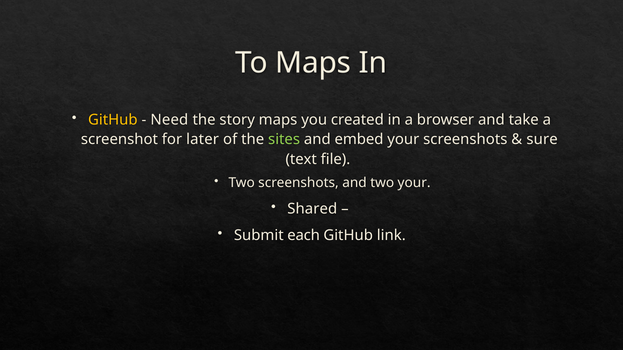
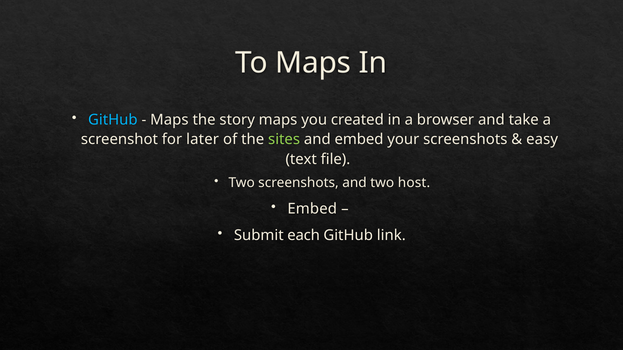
GitHub at (113, 120) colour: yellow -> light blue
Need at (169, 120): Need -> Maps
sure: sure -> easy
two your: your -> host
Shared at (312, 209): Shared -> Embed
